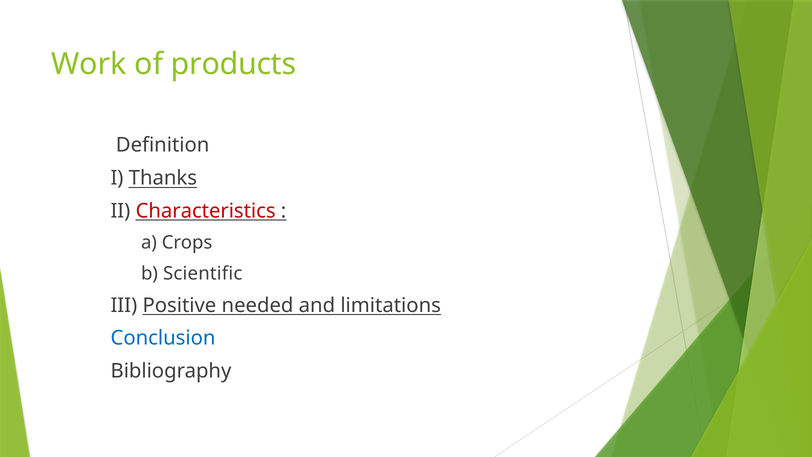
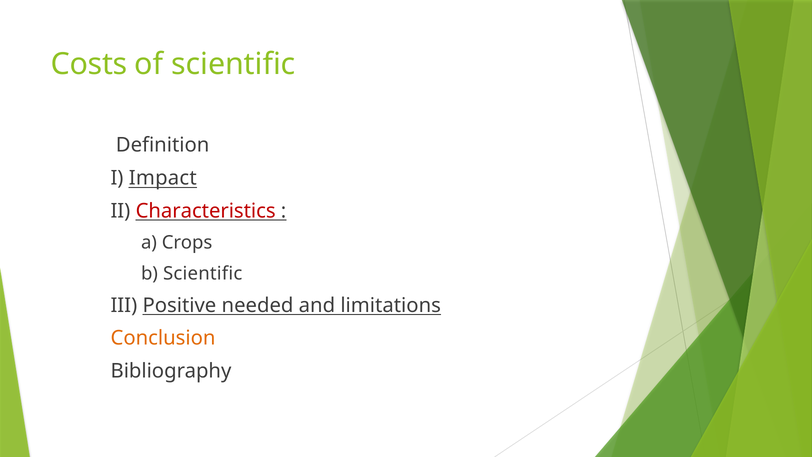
Work: Work -> Costs
of products: products -> scientific
Thanks: Thanks -> Impact
Conclusion colour: blue -> orange
